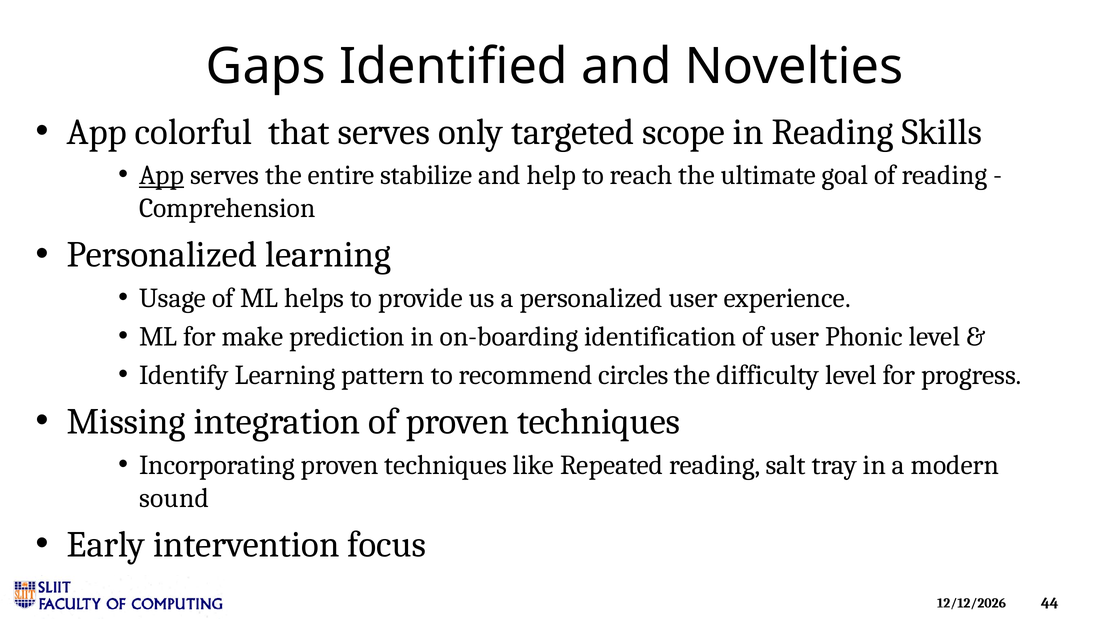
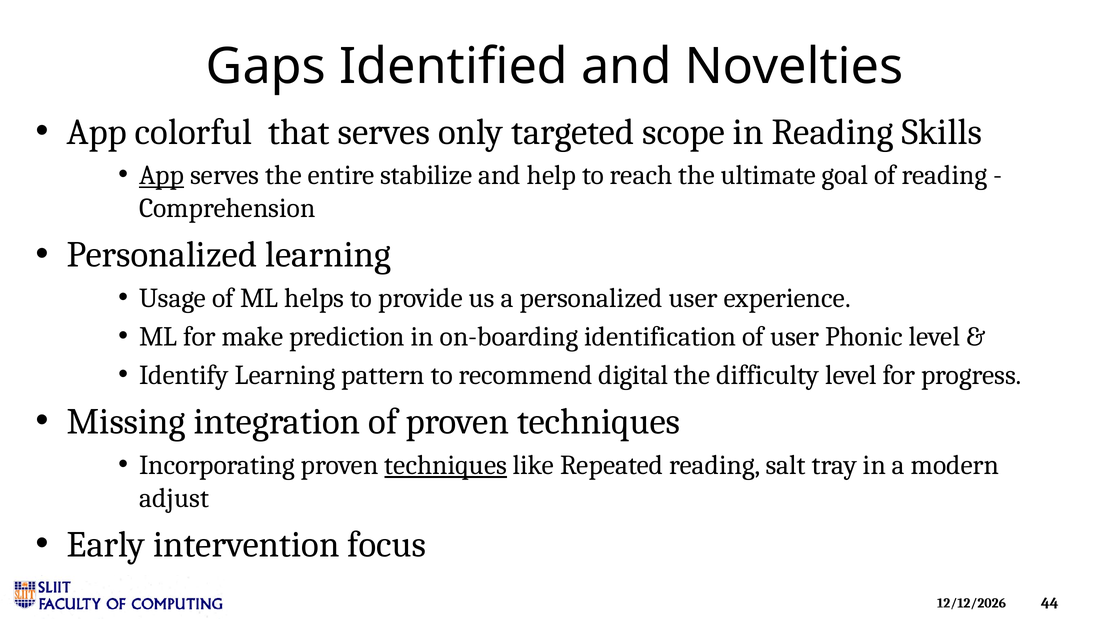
circles: circles -> digital
techniques at (446, 465) underline: none -> present
sound: sound -> adjust
